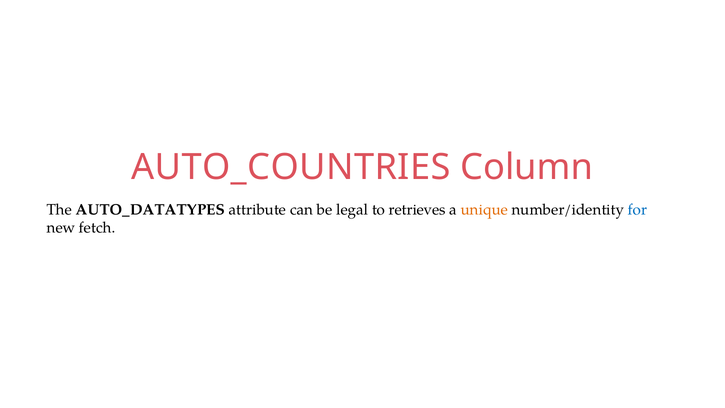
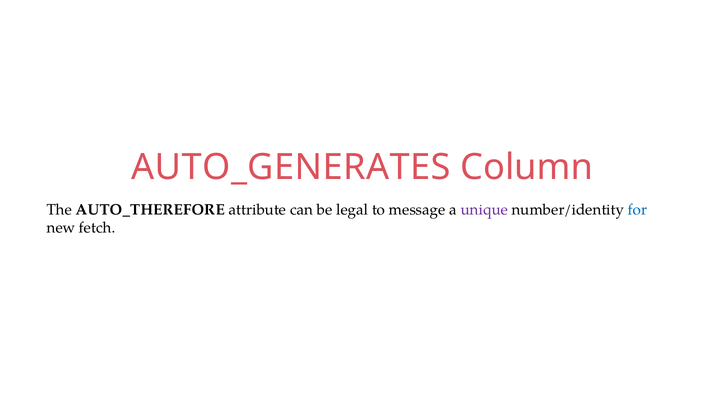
AUTO_COUNTRIES: AUTO_COUNTRIES -> AUTO_GENERATES
AUTO_DATATYPES: AUTO_DATATYPES -> AUTO_THEREFORE
retrieves: retrieves -> message
unique colour: orange -> purple
